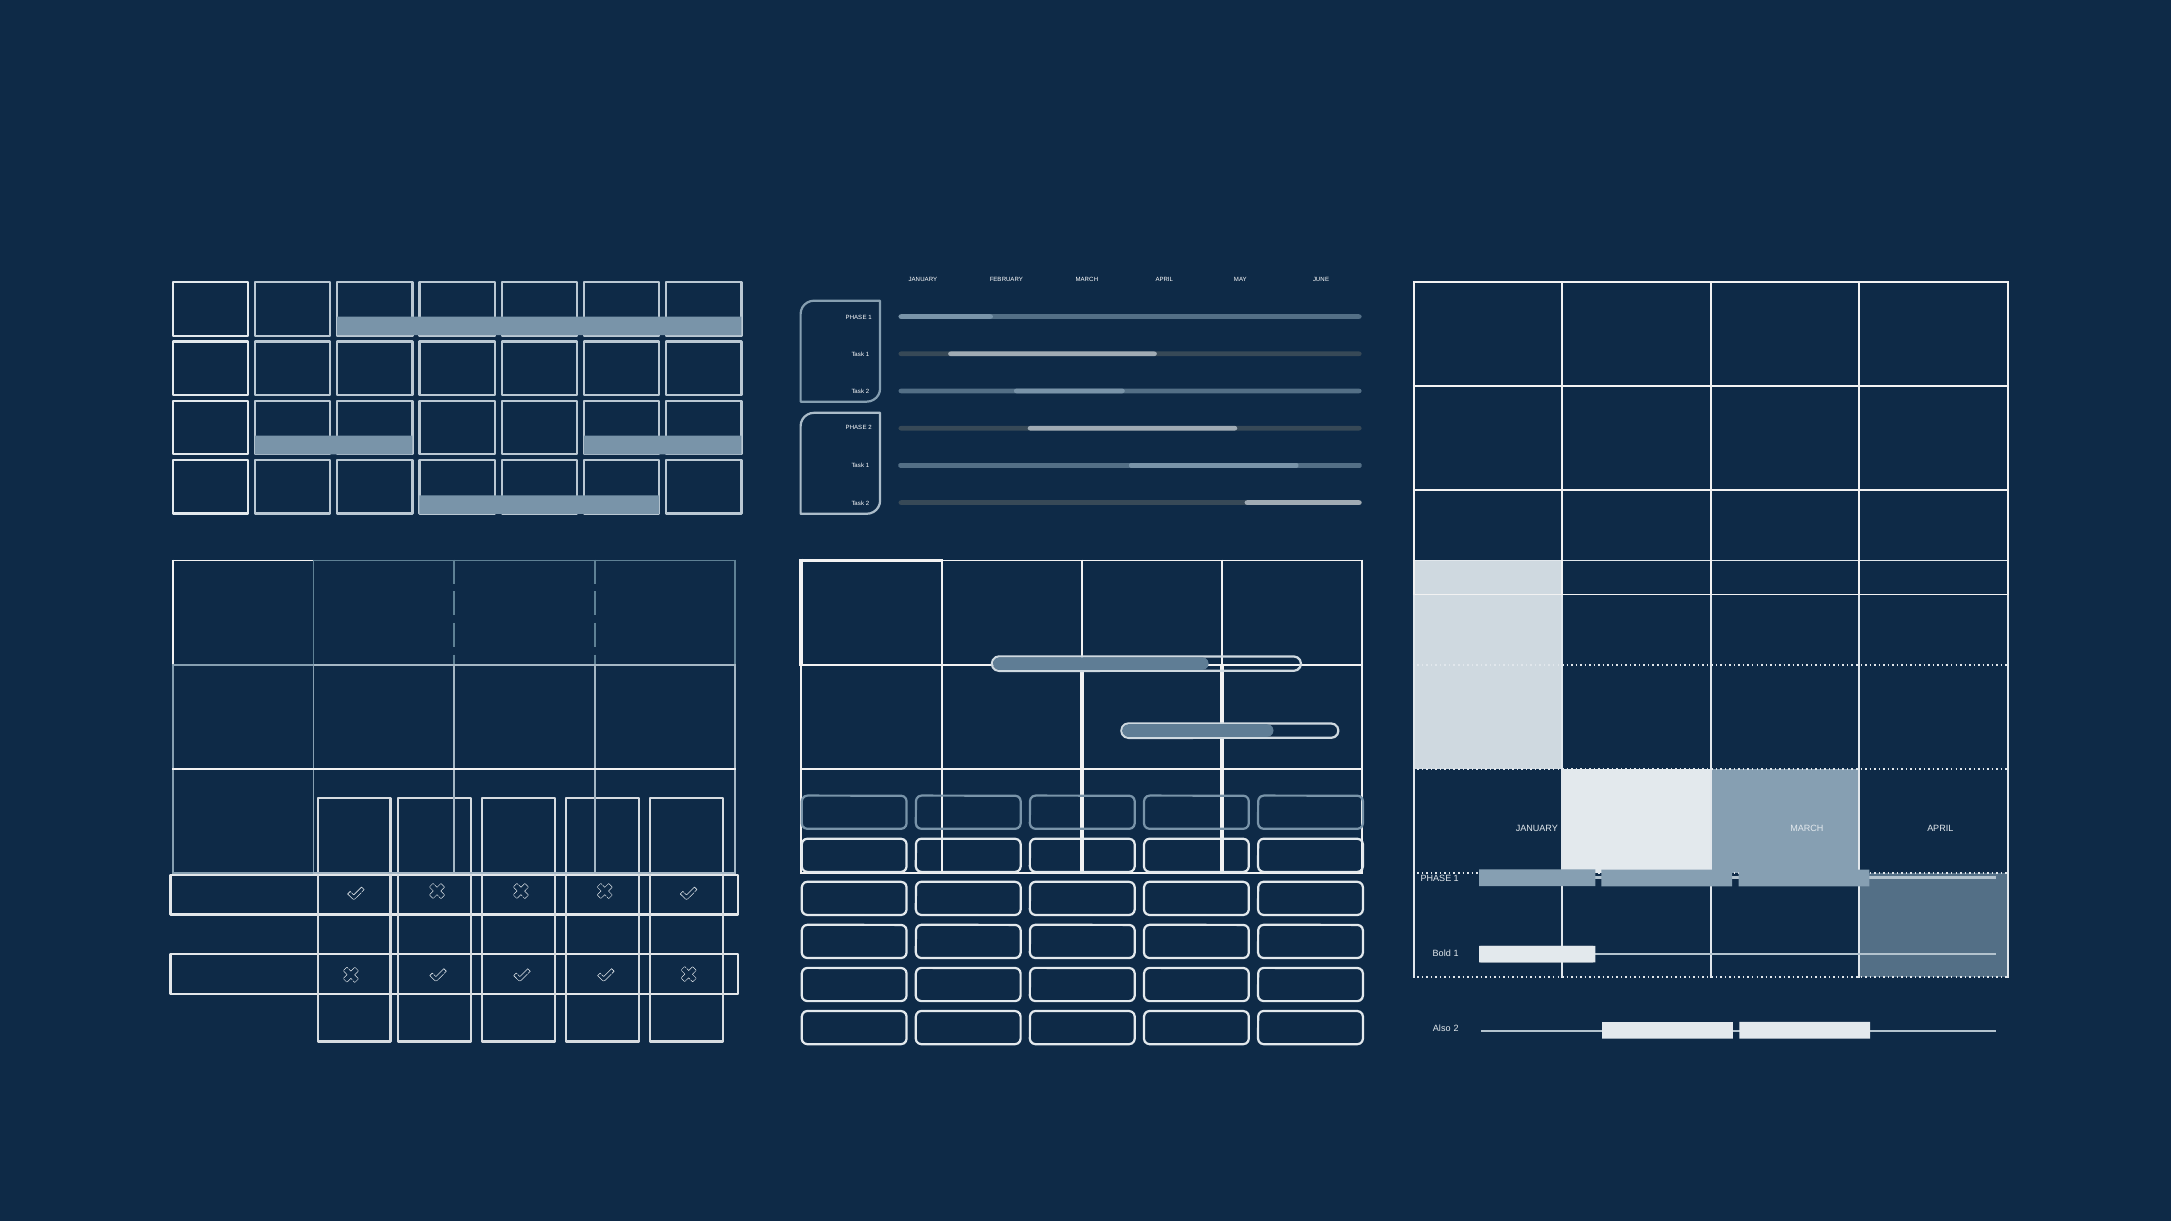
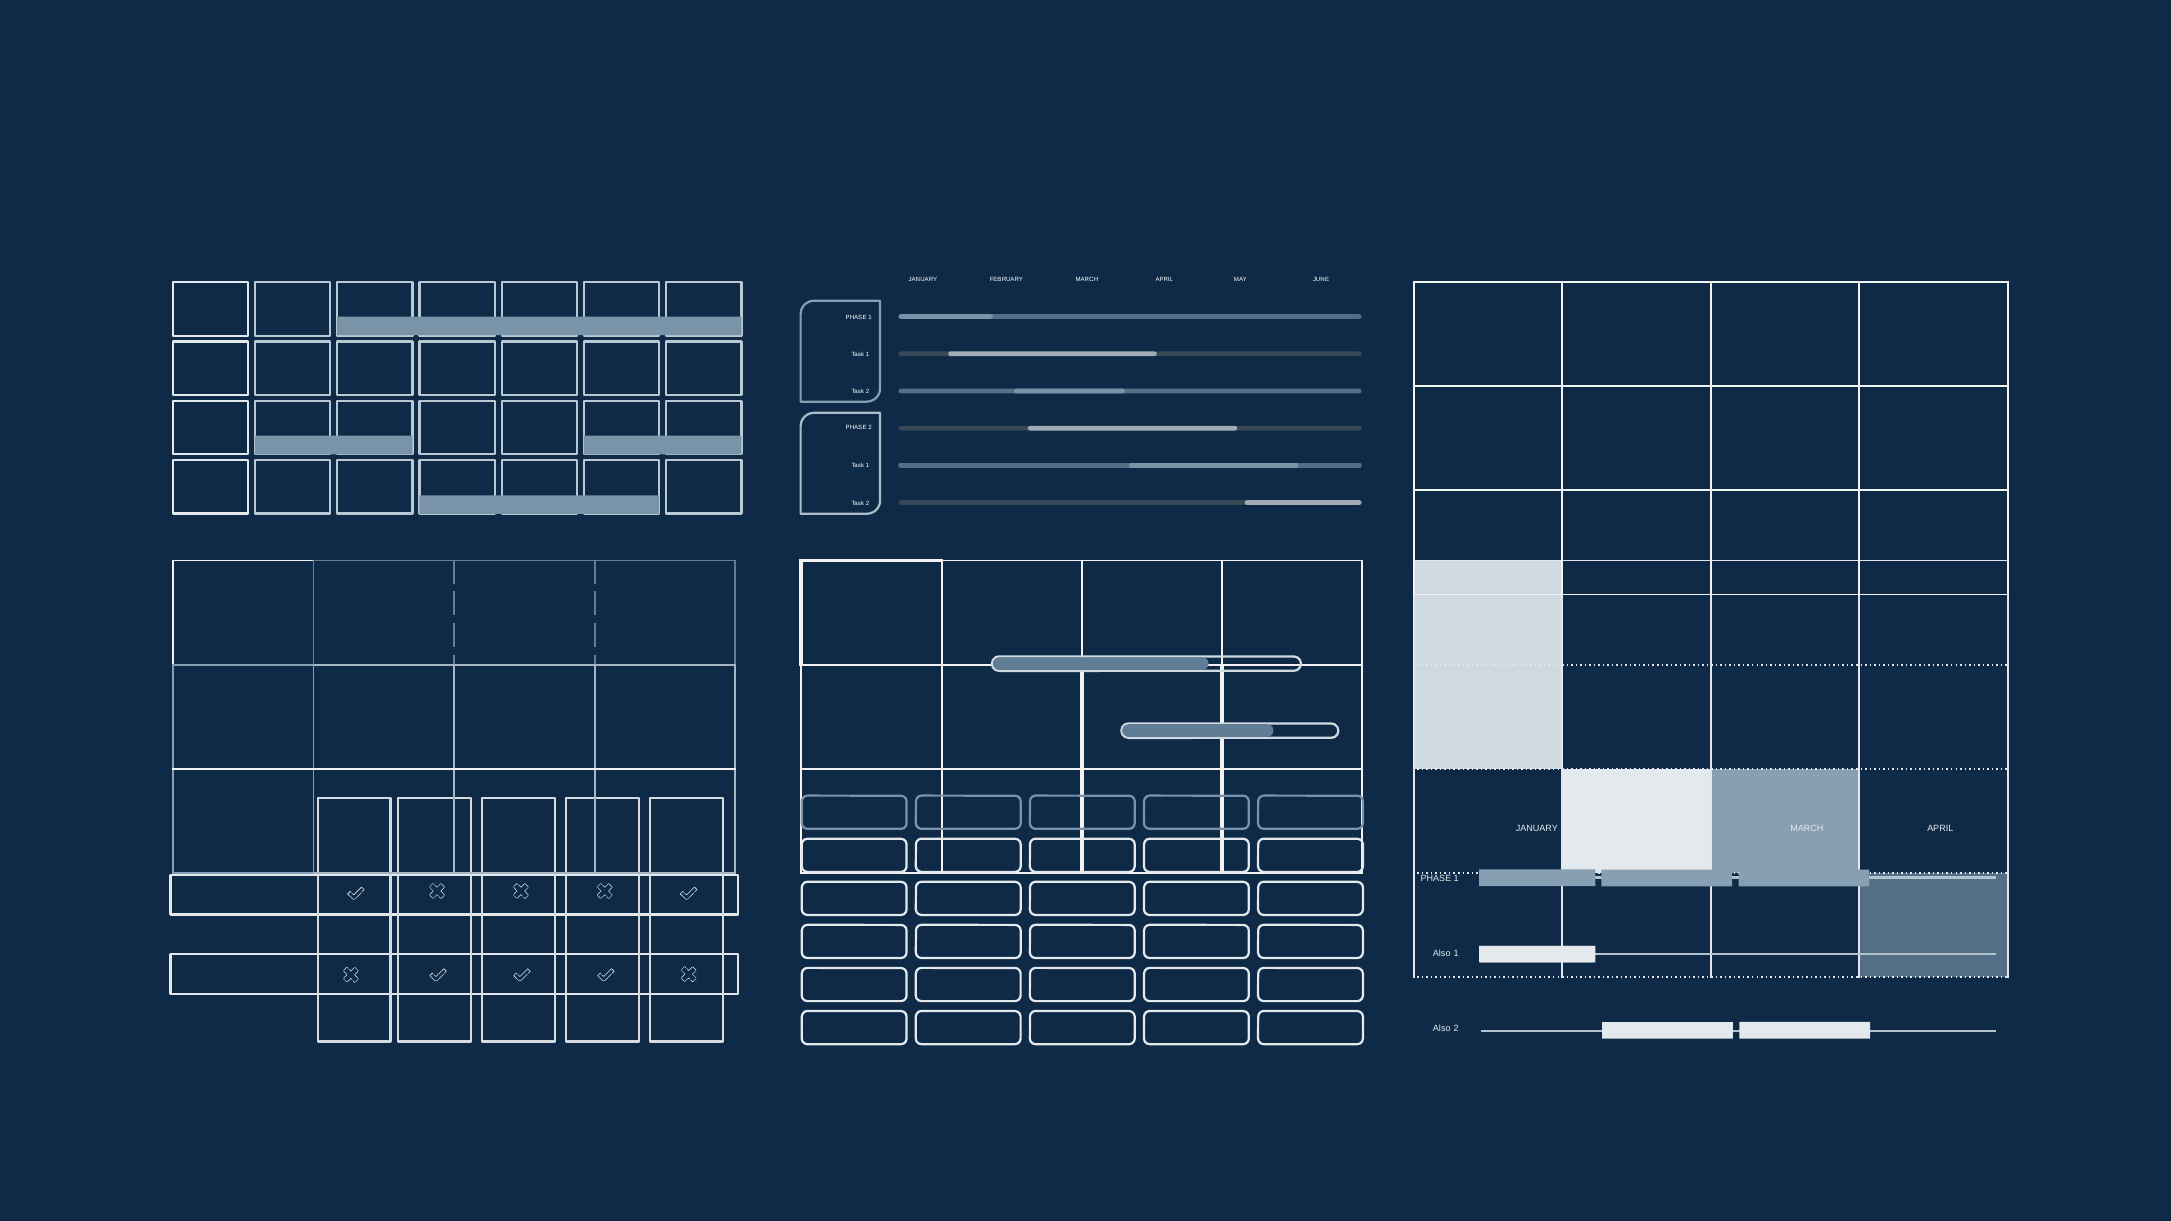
Bold at (1442, 953): Bold -> Also
